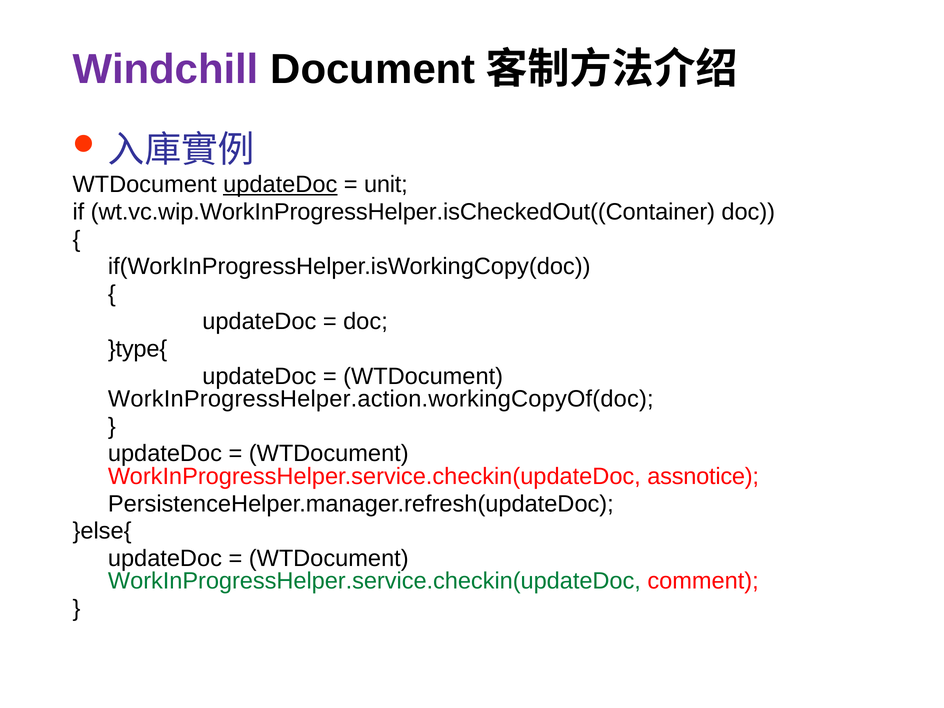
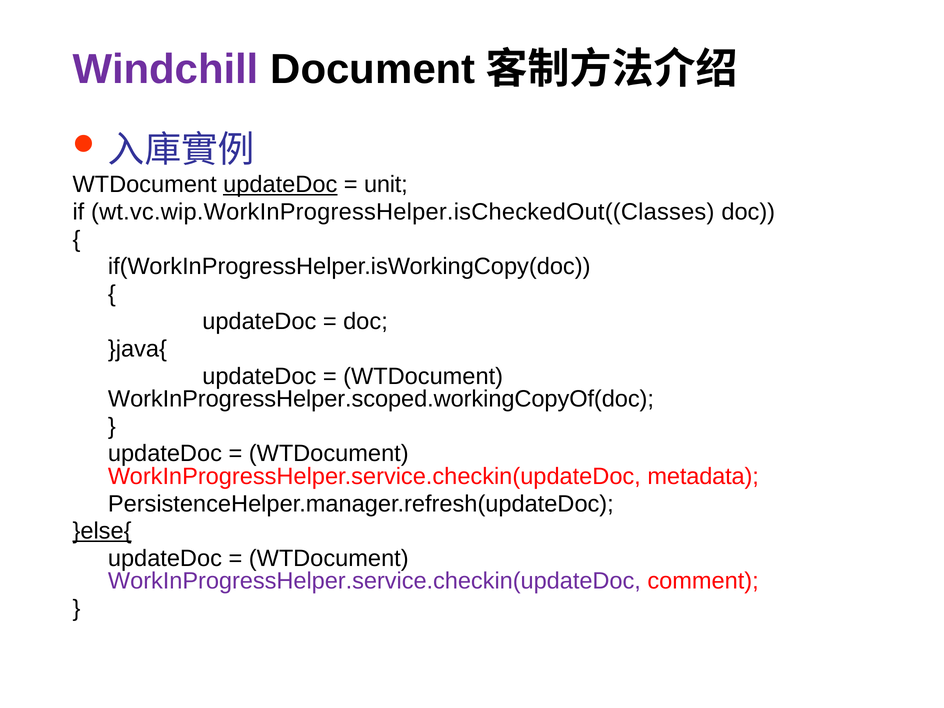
wt.vc.wip.WorkInProgressHelper.isCheckedOut((Container: wt.vc.wip.WorkInProgressHelper.isCheckedOut((Container -> wt.vc.wip.WorkInProgressHelper.isCheckedOut((Classes
}type{: }type{ -> }java{
WorkInProgressHelper.action.workingCopyOf(doc: WorkInProgressHelper.action.workingCopyOf(doc -> WorkInProgressHelper.scoped.workingCopyOf(doc
assnotice: assnotice -> metadata
}else{ underline: none -> present
WorkInProgressHelper.service.checkin(updateDoc at (374, 581) colour: green -> purple
